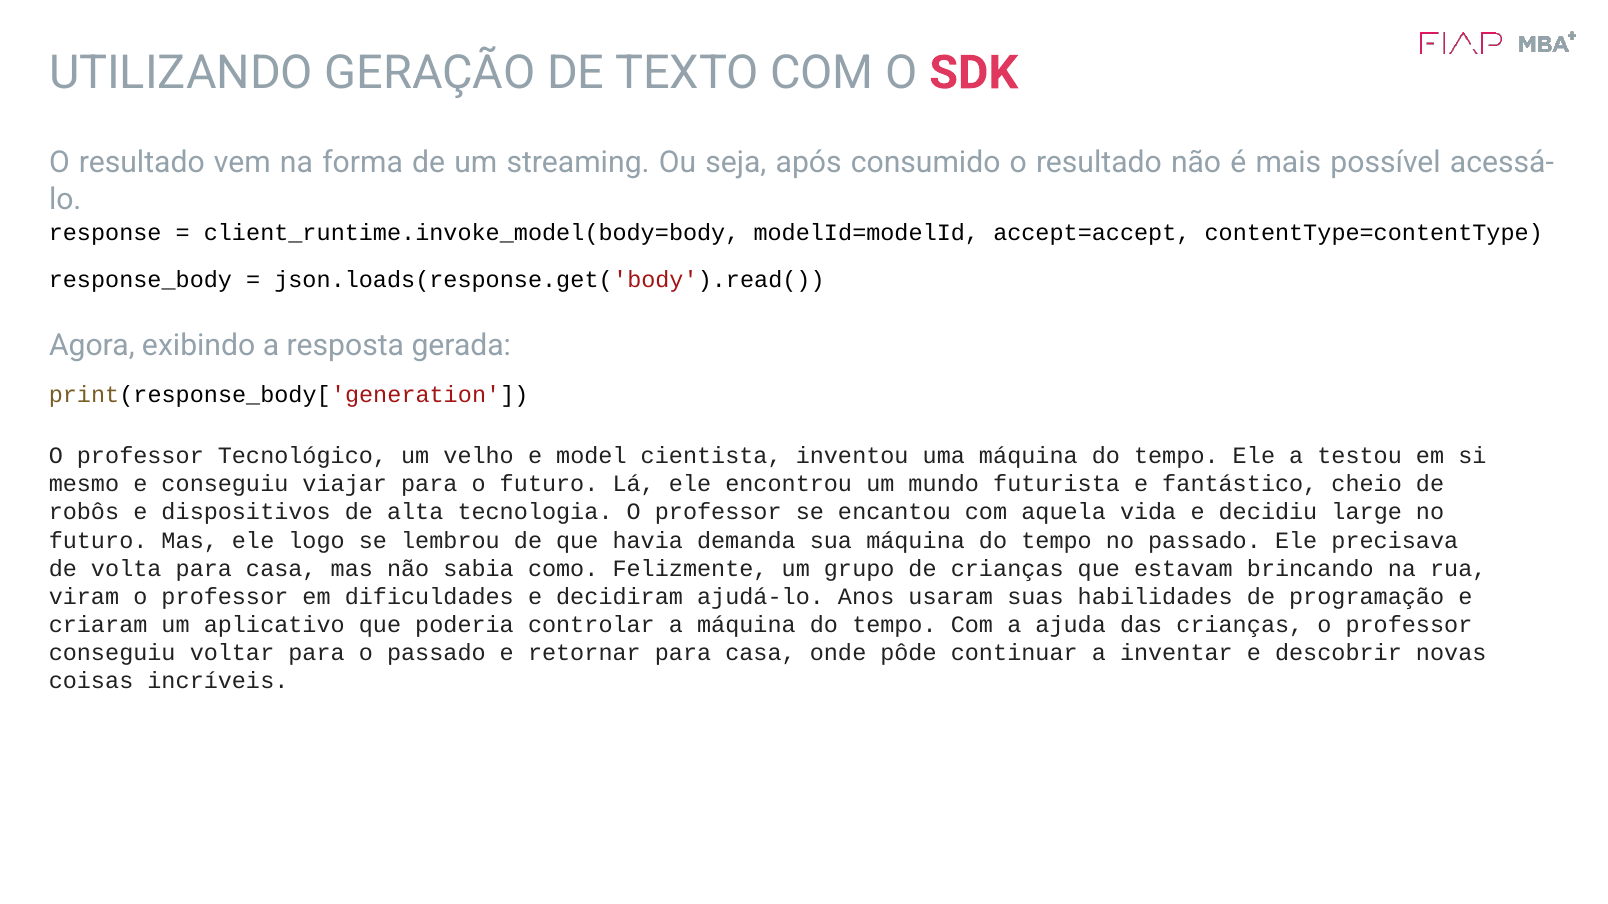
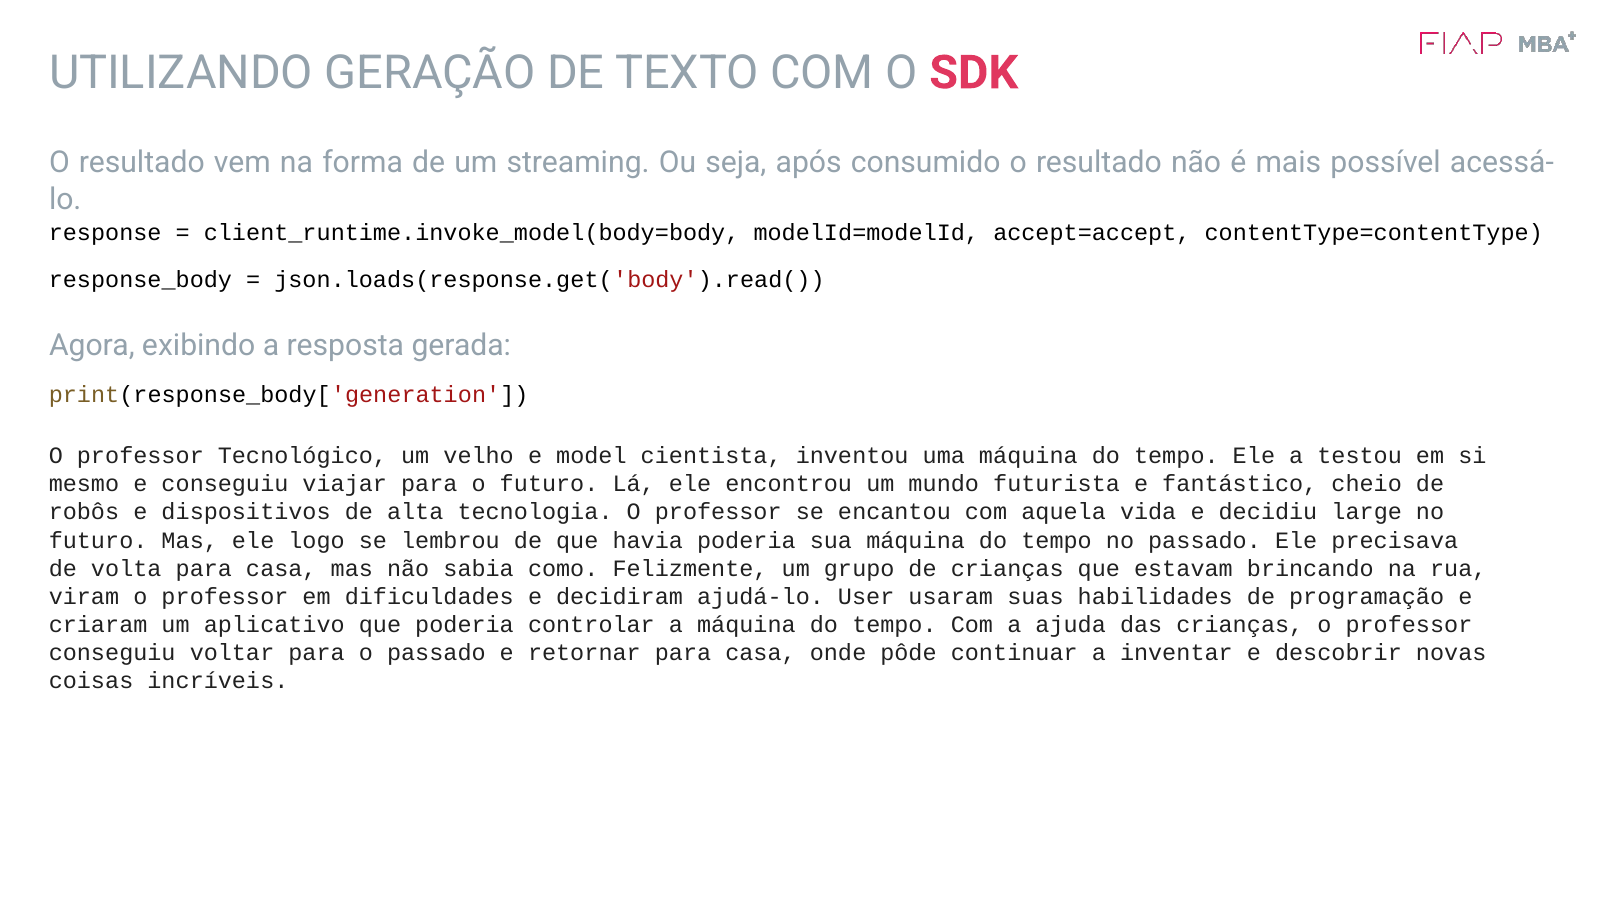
havia demanda: demanda -> poderia
Anos: Anos -> User
